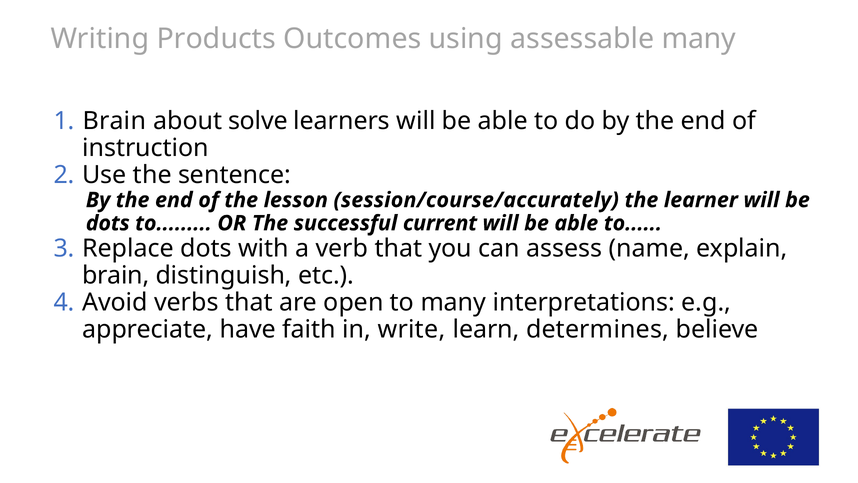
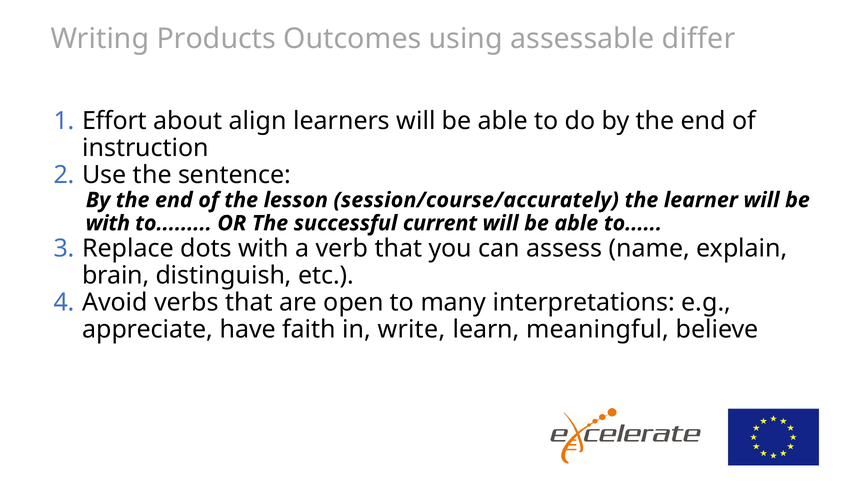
assessable many: many -> differ
Brain at (114, 121): Brain -> Effort
solve: solve -> align
dots at (108, 223): dots -> with
determines: determines -> meaningful
